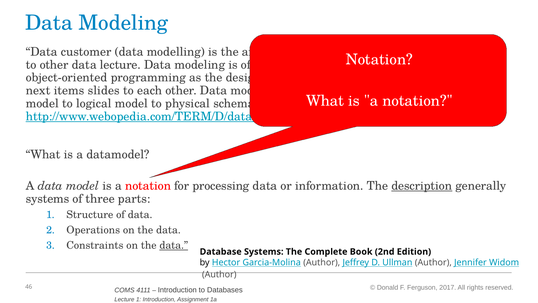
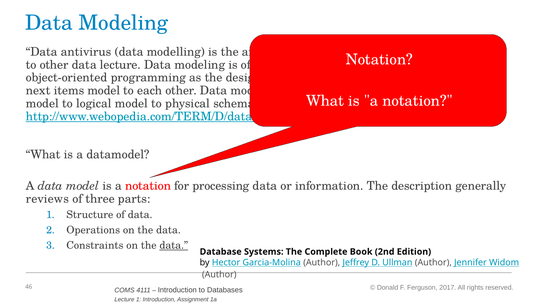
customer: customer -> antivirus
items slides: slides -> model
description underline: present -> none
systems at (48, 199): systems -> reviews
